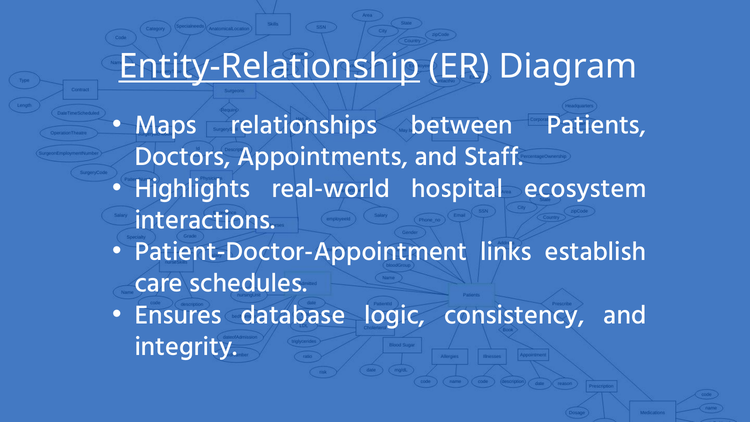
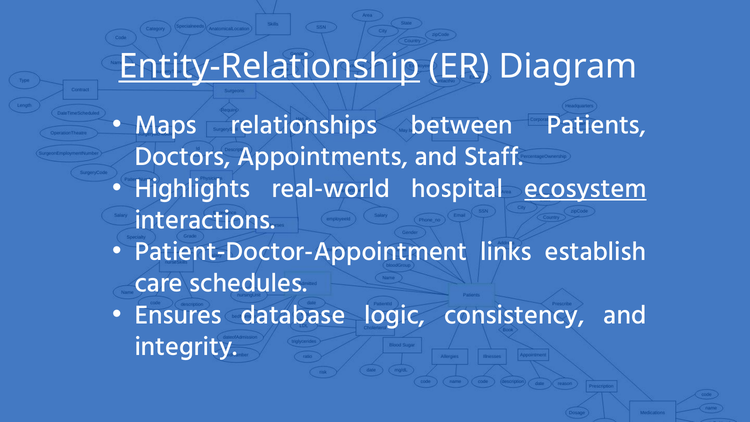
ecosystem underline: none -> present
